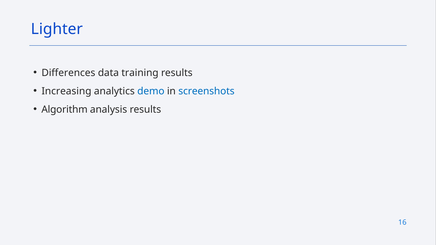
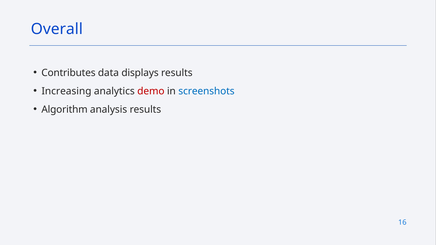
Lighter: Lighter -> Overall
Differences: Differences -> Contributes
training: training -> displays
demo colour: blue -> red
